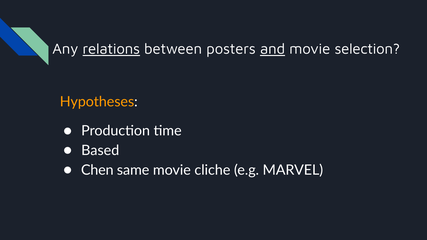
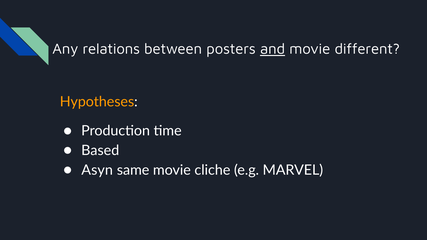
relations underline: present -> none
selection: selection -> different
Chen: Chen -> Asyn
